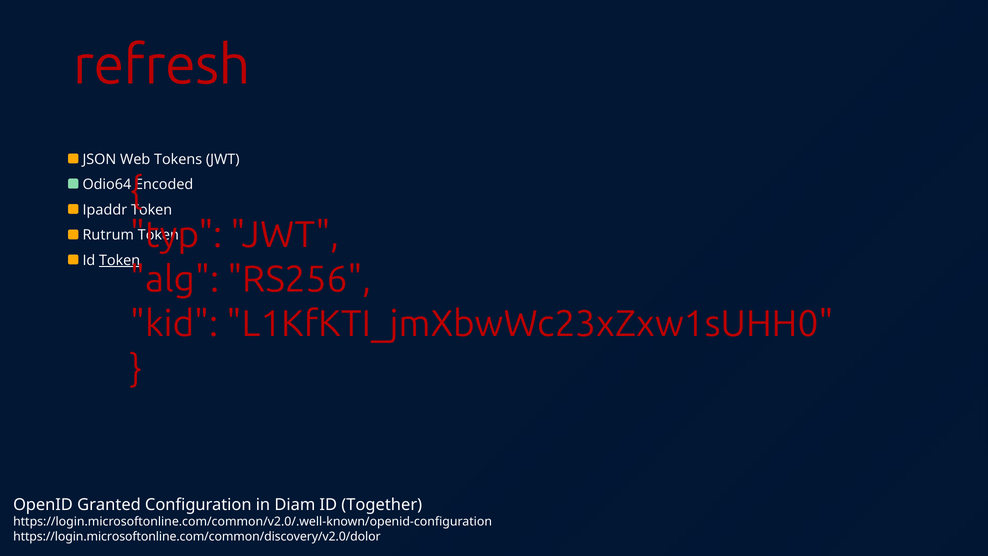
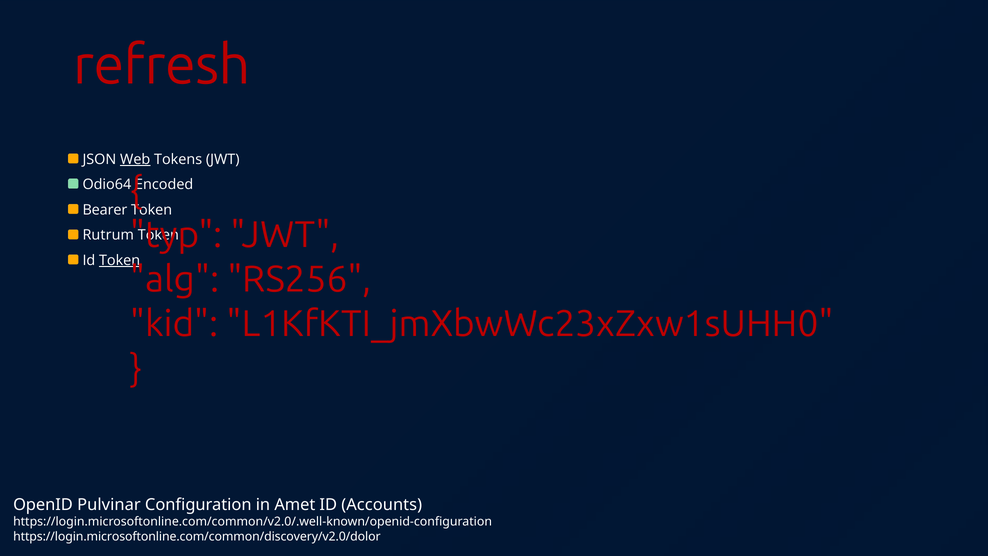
Web underline: none -> present
Ipaddr: Ipaddr -> Bearer
Granted: Granted -> Pulvinar
Diam: Diam -> Amet
Together: Together -> Accounts
